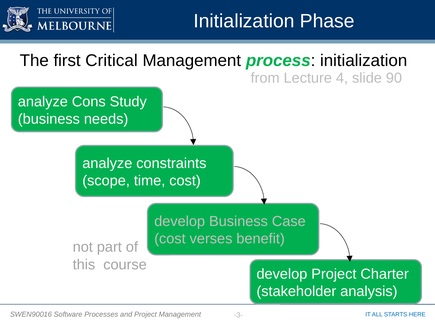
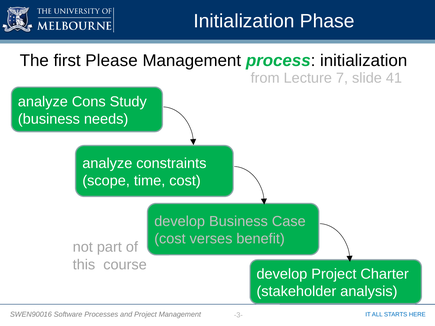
Critical: Critical -> Please
4: 4 -> 7
90: 90 -> 41
